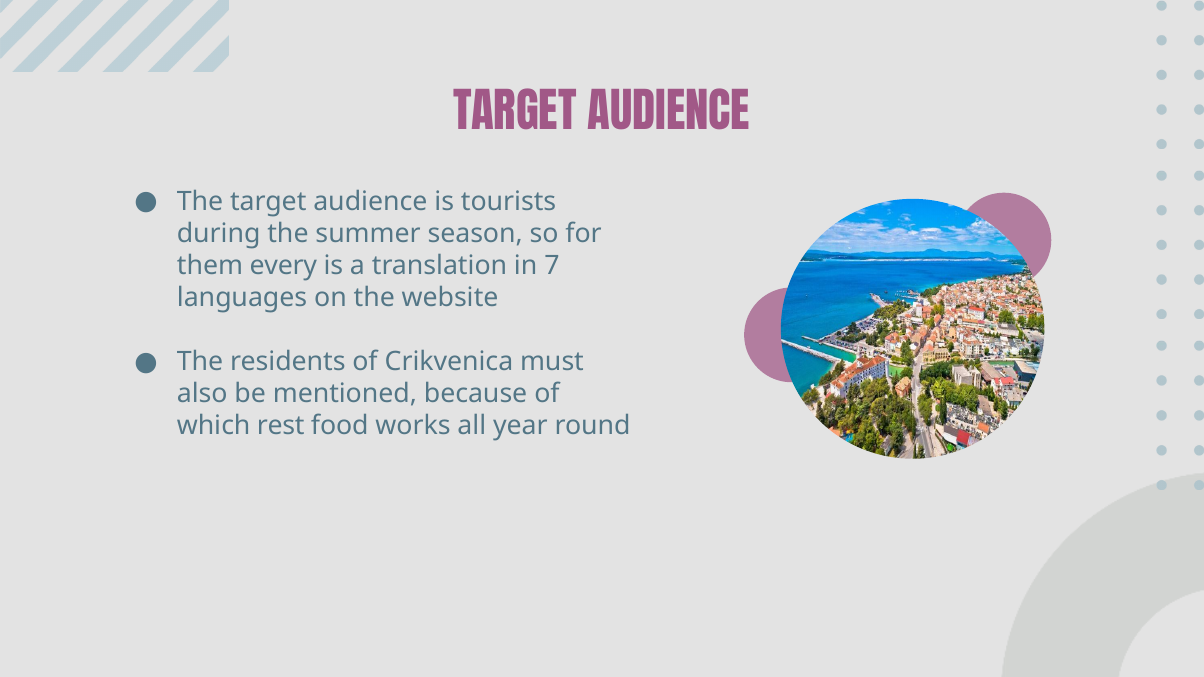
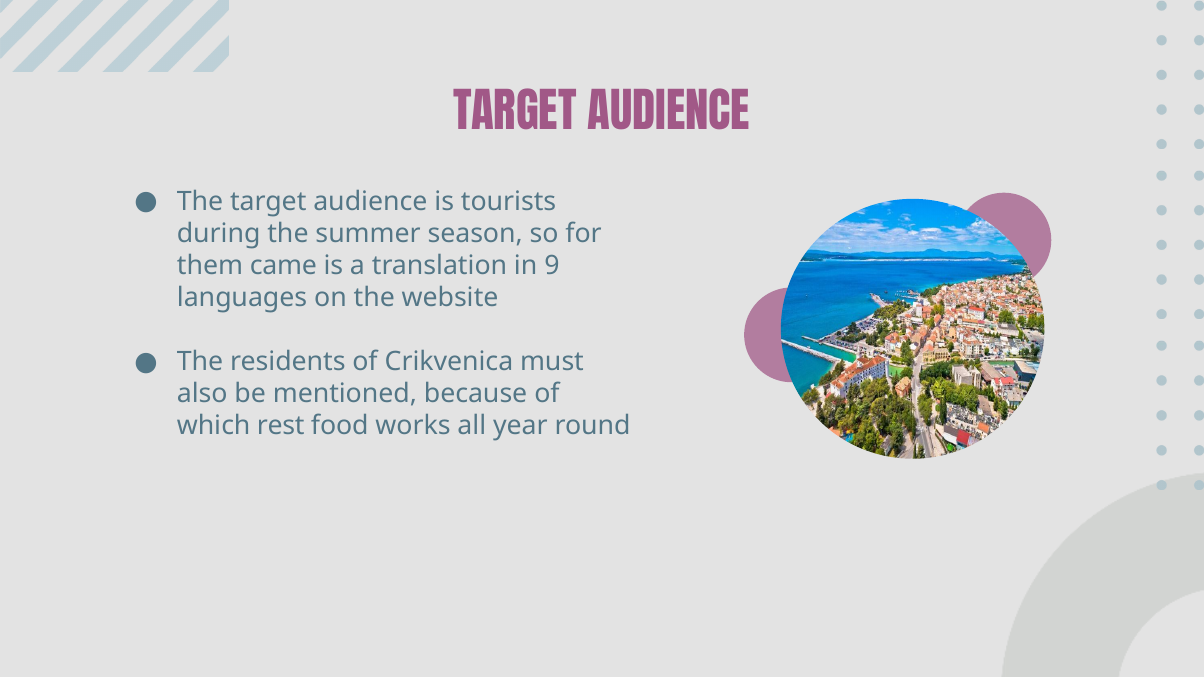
every: every -> came
7: 7 -> 9
